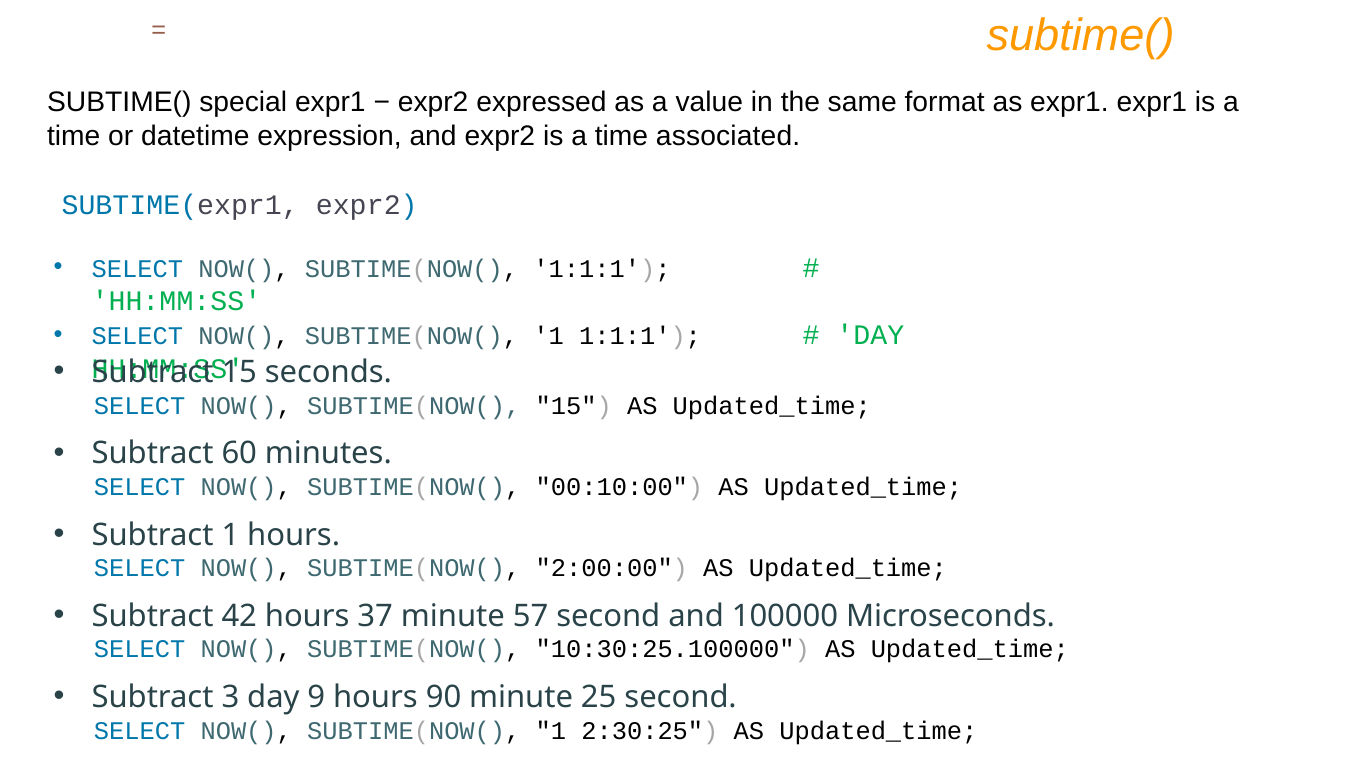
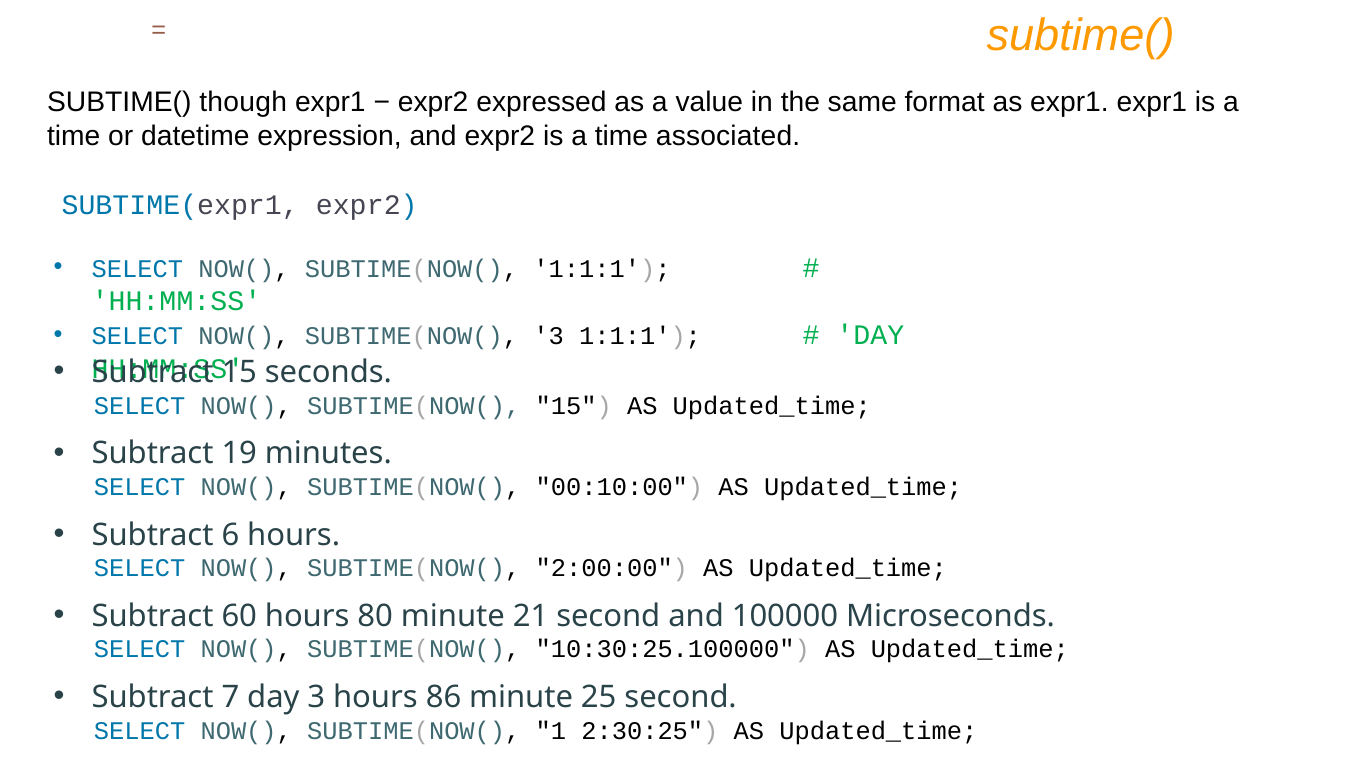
special: special -> though
1 at (549, 336): 1 -> 3
60: 60 -> 19
Subtract 1: 1 -> 6
42: 42 -> 60
37: 37 -> 80
57: 57 -> 21
3: 3 -> 7
day 9: 9 -> 3
90: 90 -> 86
